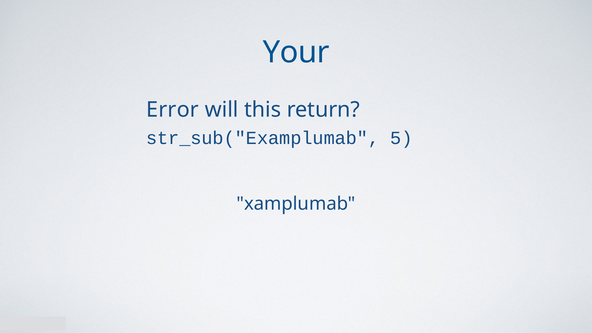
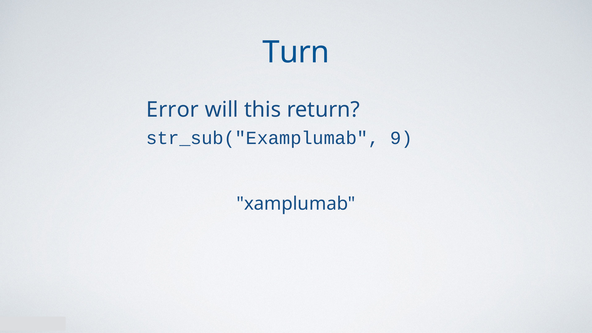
Your: Your -> Turn
5: 5 -> 9
